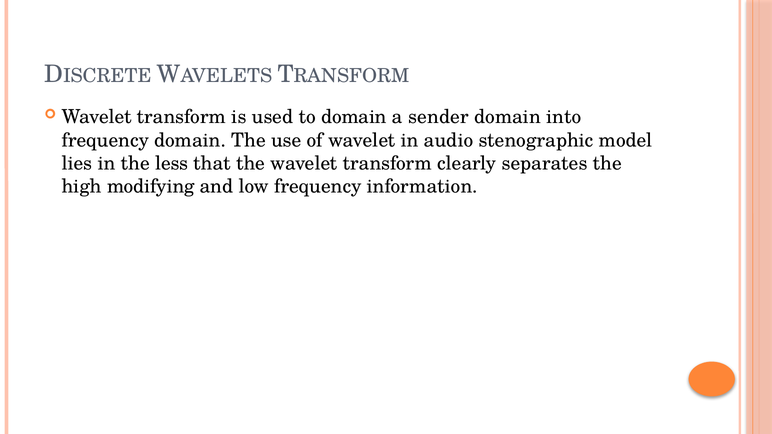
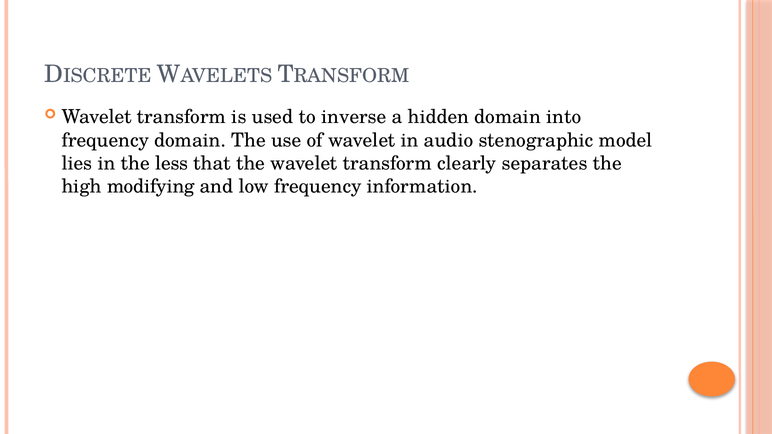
to domain: domain -> inverse
sender: sender -> hidden
